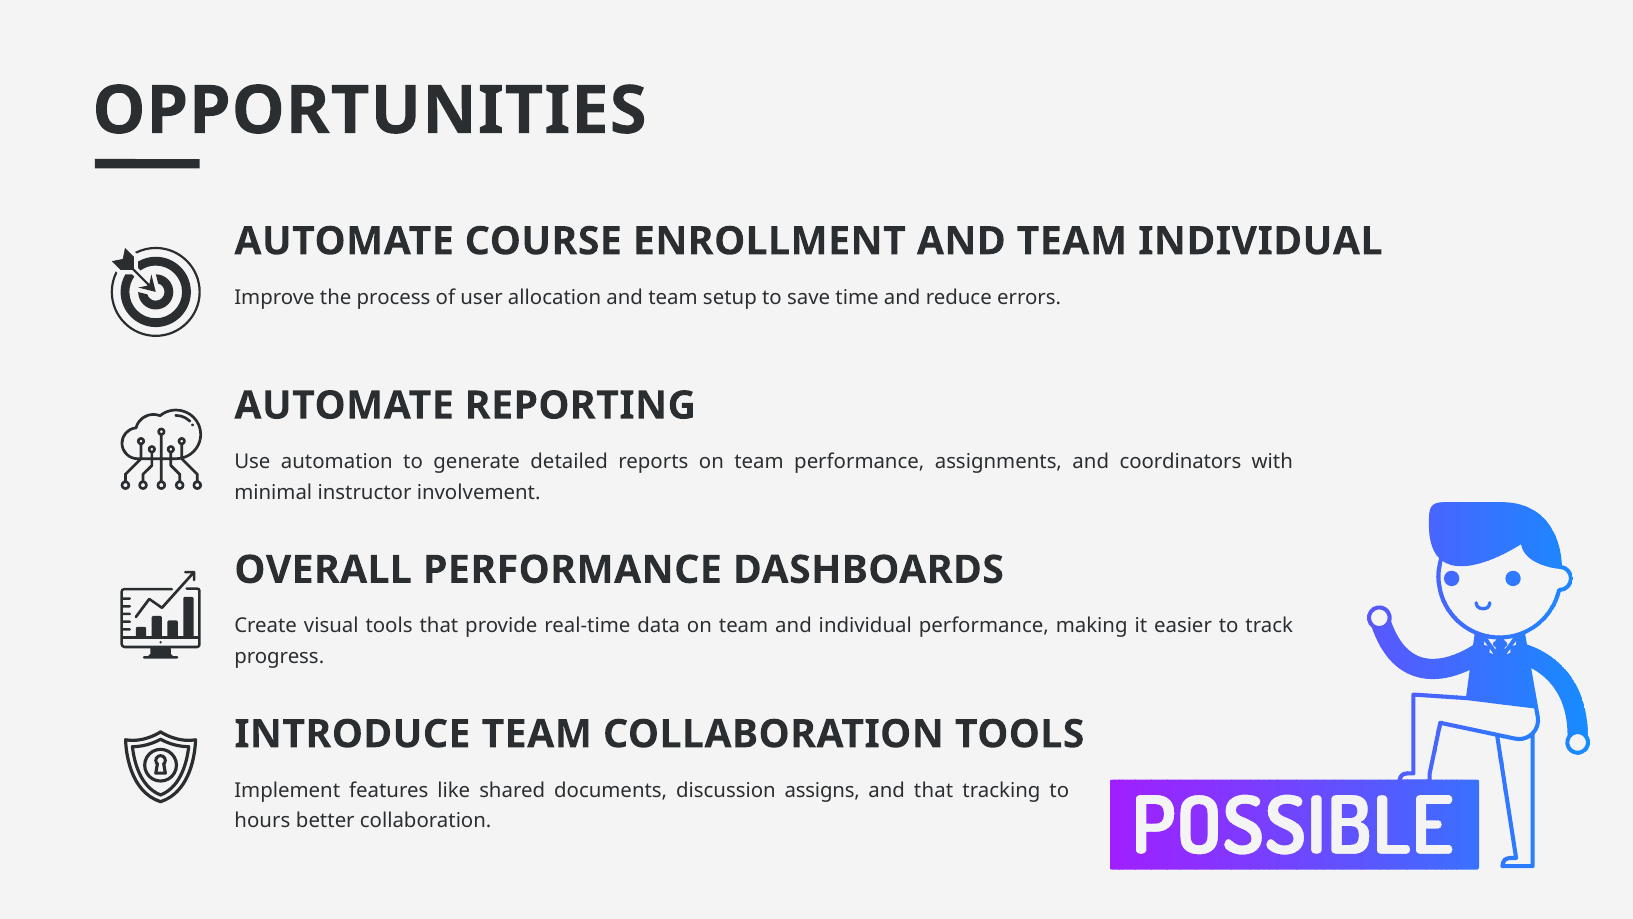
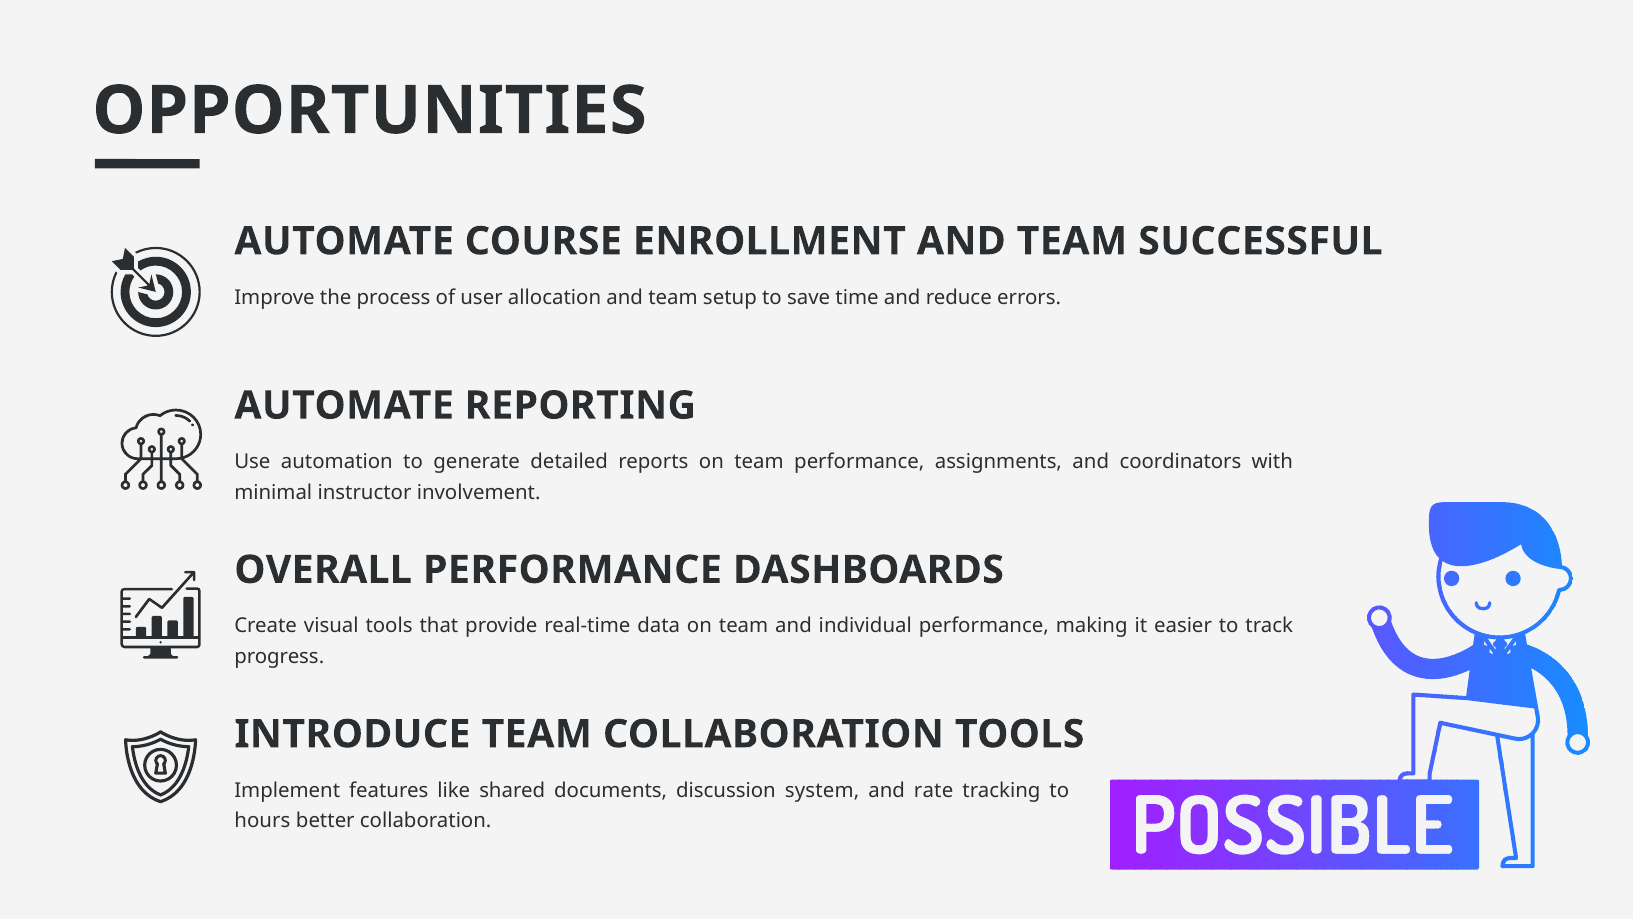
TEAM INDIVIDUAL: INDIVIDUAL -> SUCCESSFUL
assigns: assigns -> system
and that: that -> rate
